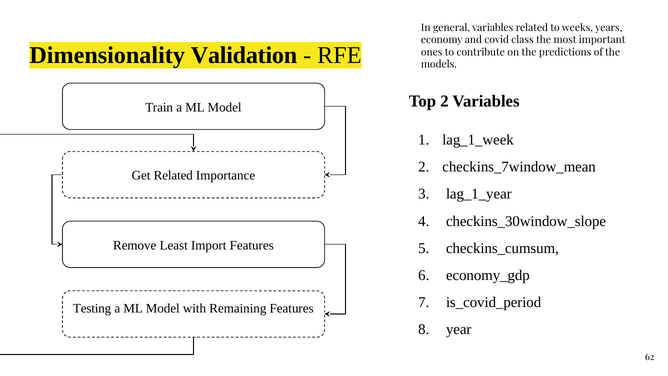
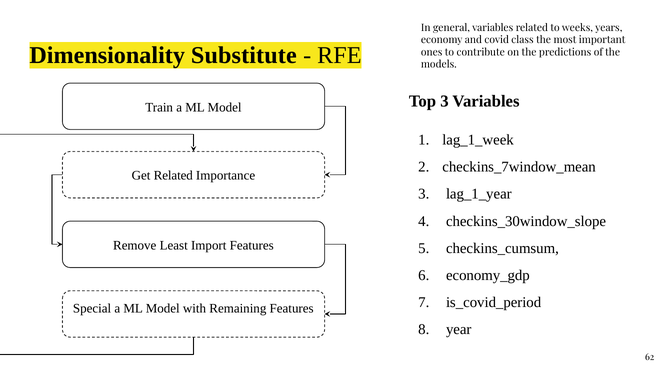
Validation: Validation -> Substitute
Top 2: 2 -> 3
Testing: Testing -> Special
